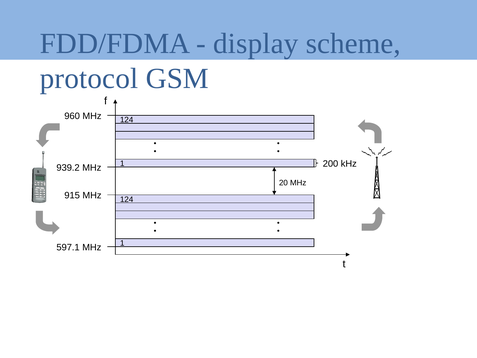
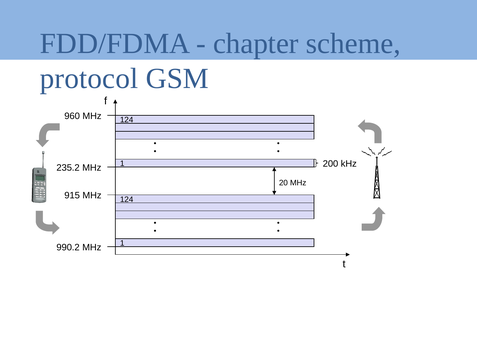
display: display -> chapter
939.2: 939.2 -> 235.2
597.1: 597.1 -> 990.2
